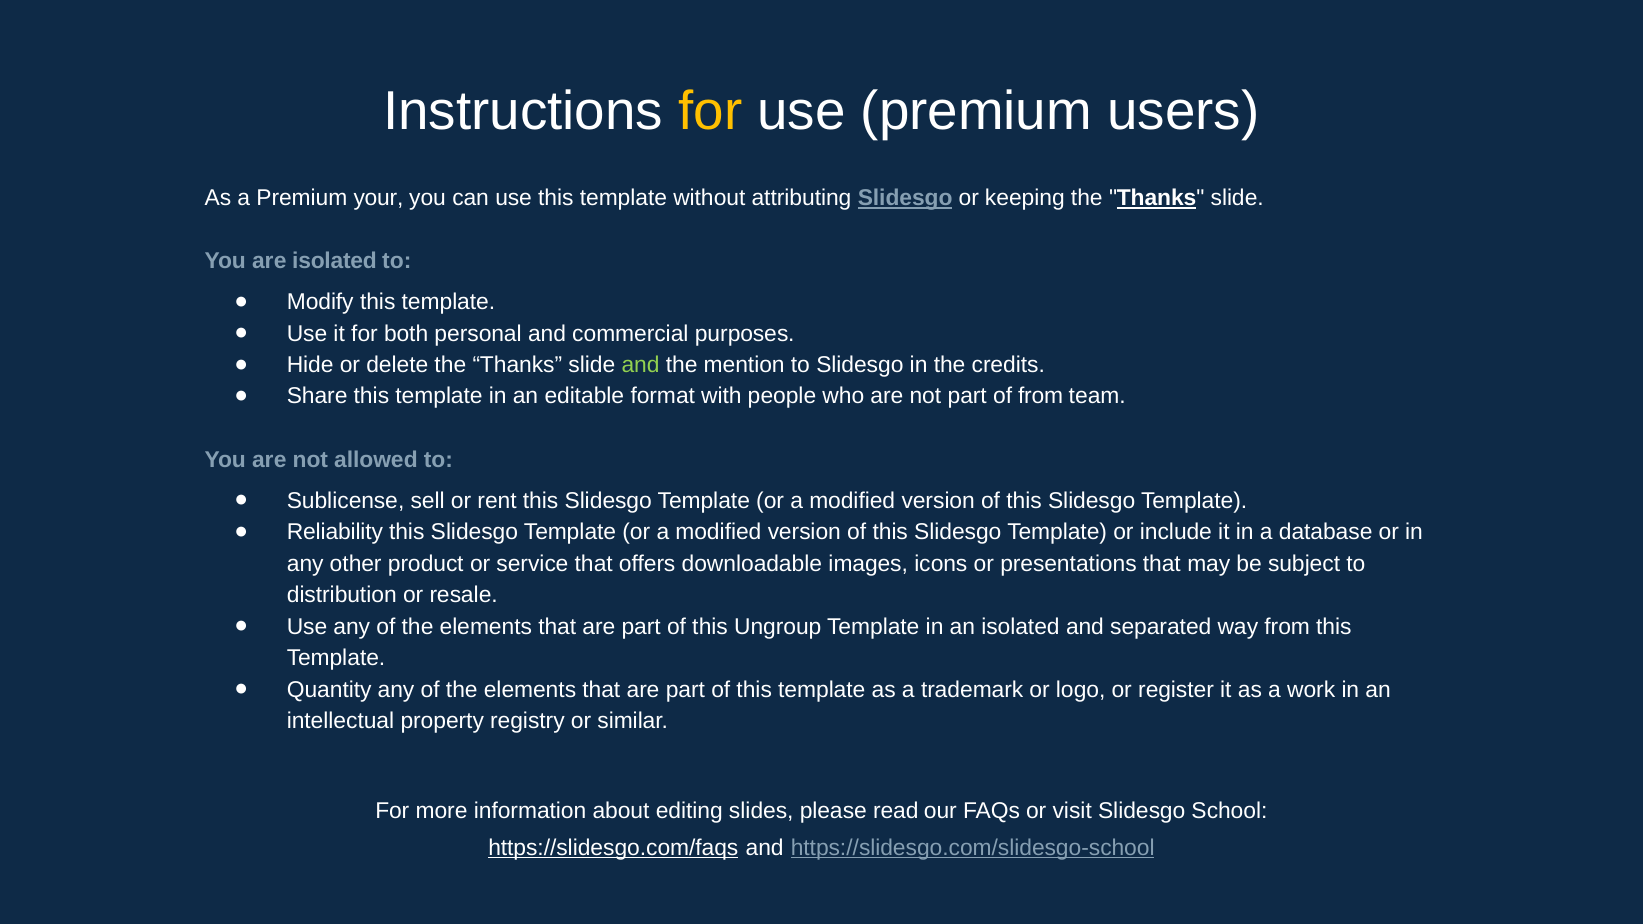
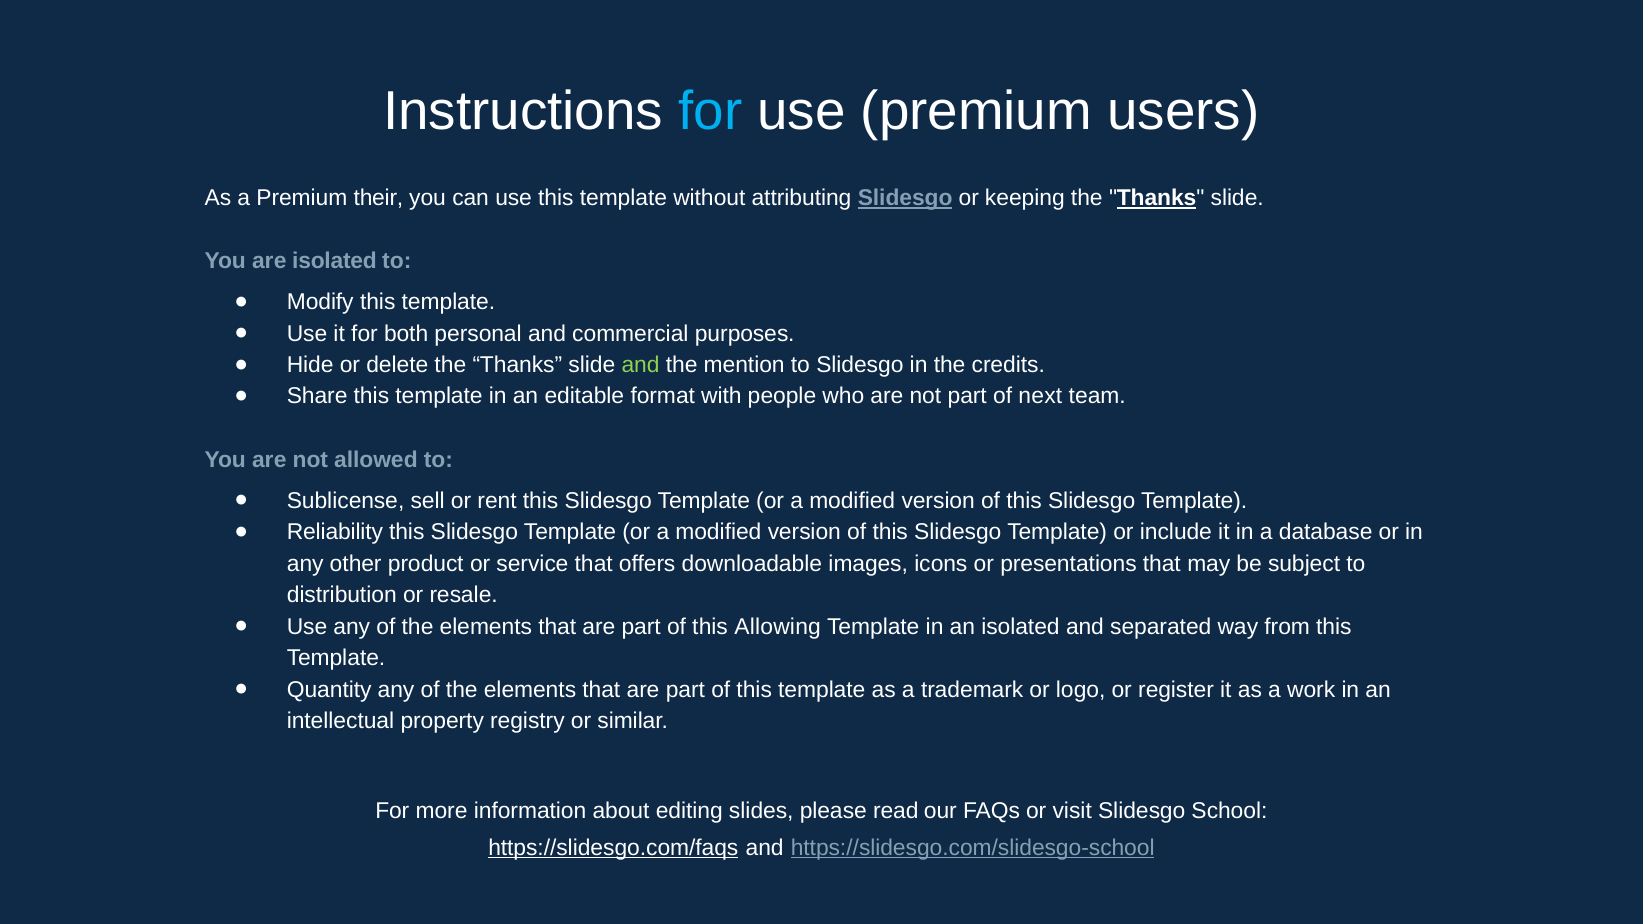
for at (710, 111) colour: yellow -> light blue
your: your -> their
of from: from -> next
Ungroup: Ungroup -> Allowing
